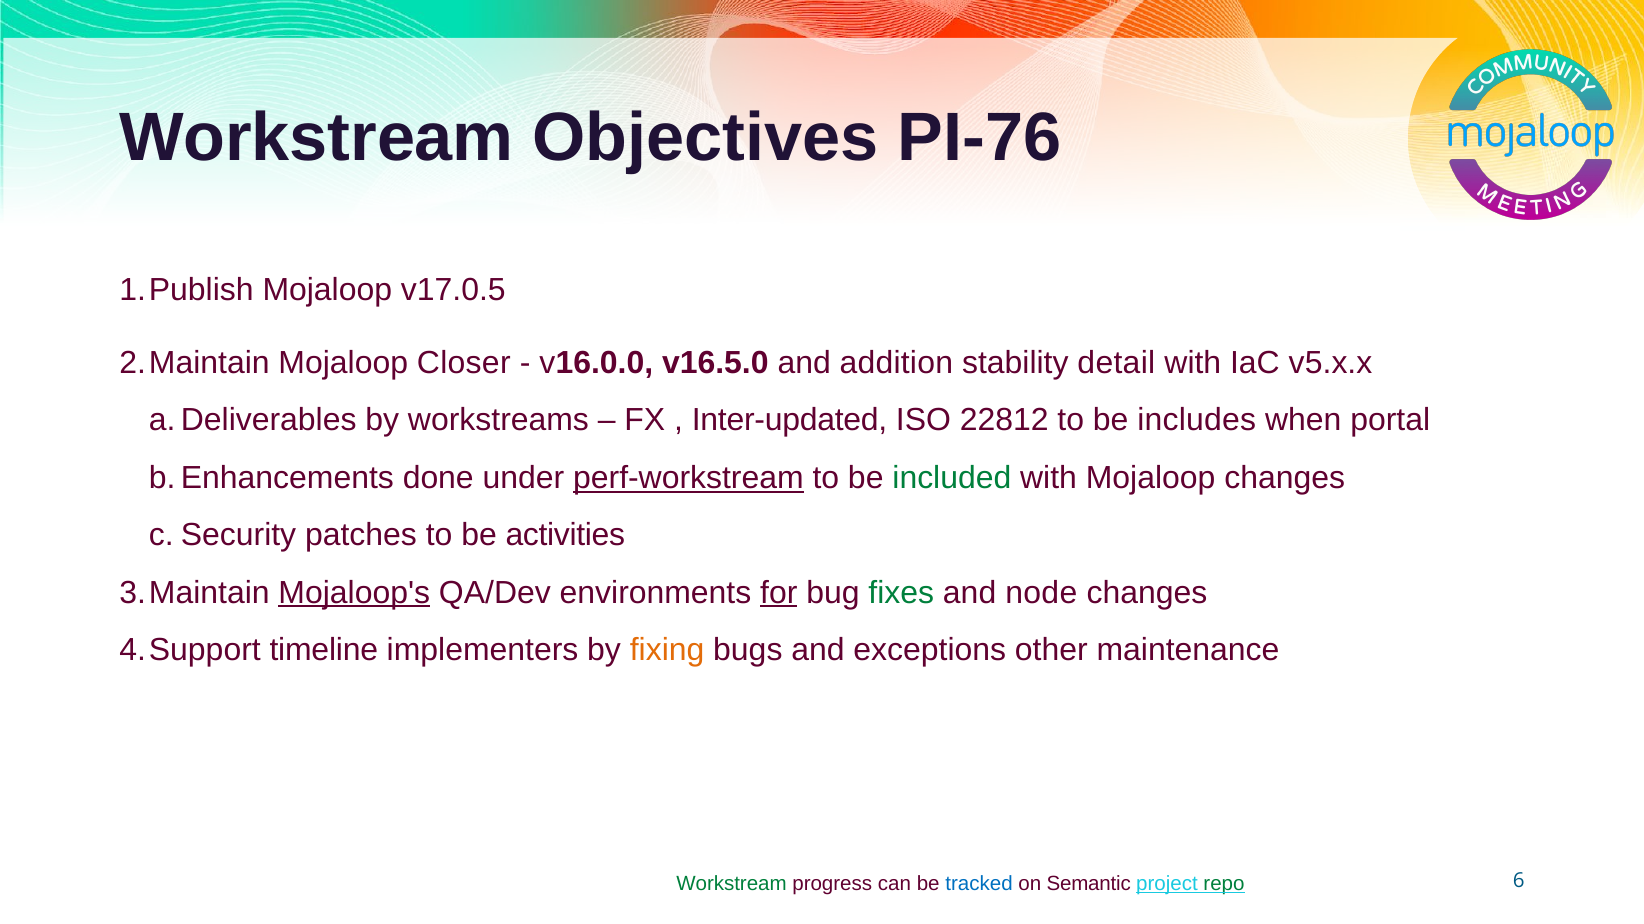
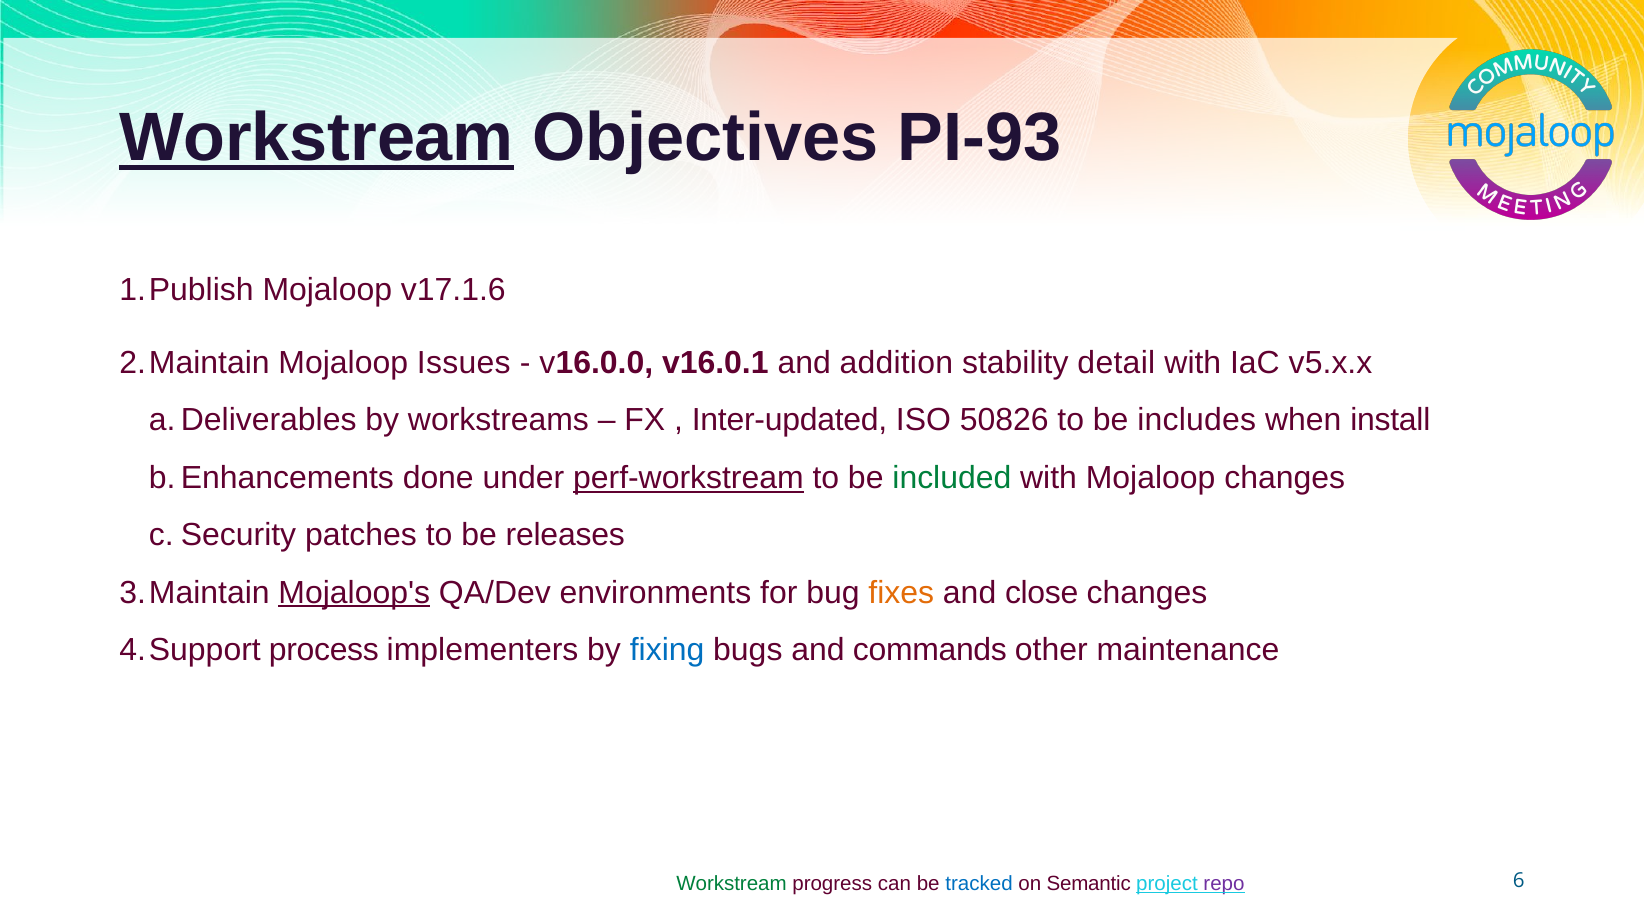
Workstream at (317, 138) underline: none -> present
PI-76: PI-76 -> PI-93
v17.0.5: v17.0.5 -> v17.1.6
Closer: Closer -> Issues
v16.5.0: v16.5.0 -> v16.0.1
22812: 22812 -> 50826
portal: portal -> install
activities: activities -> releases
for underline: present -> none
fixes colour: green -> orange
node: node -> close
timeline: timeline -> process
fixing colour: orange -> blue
exceptions: exceptions -> commands
repo colour: green -> purple
